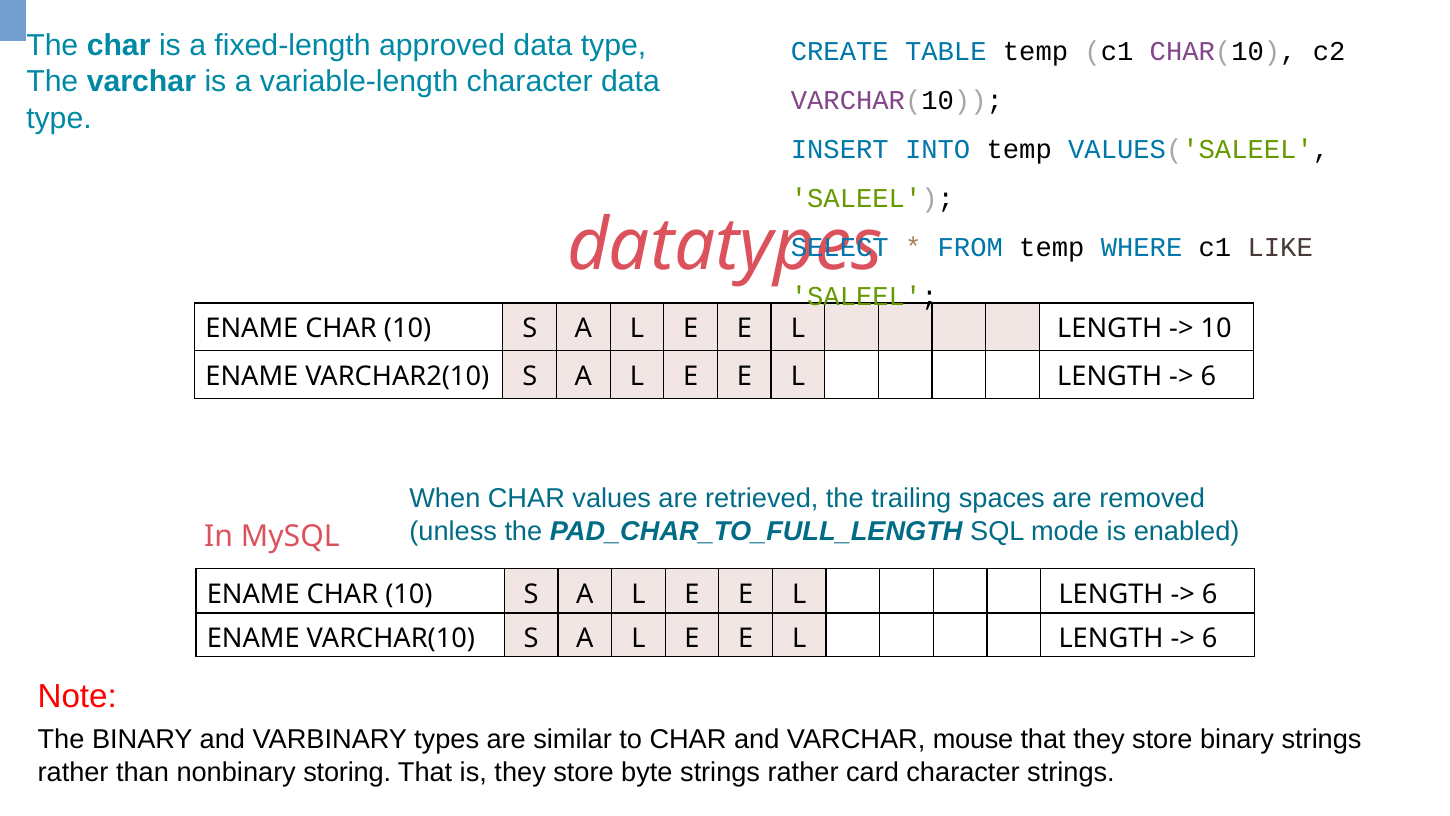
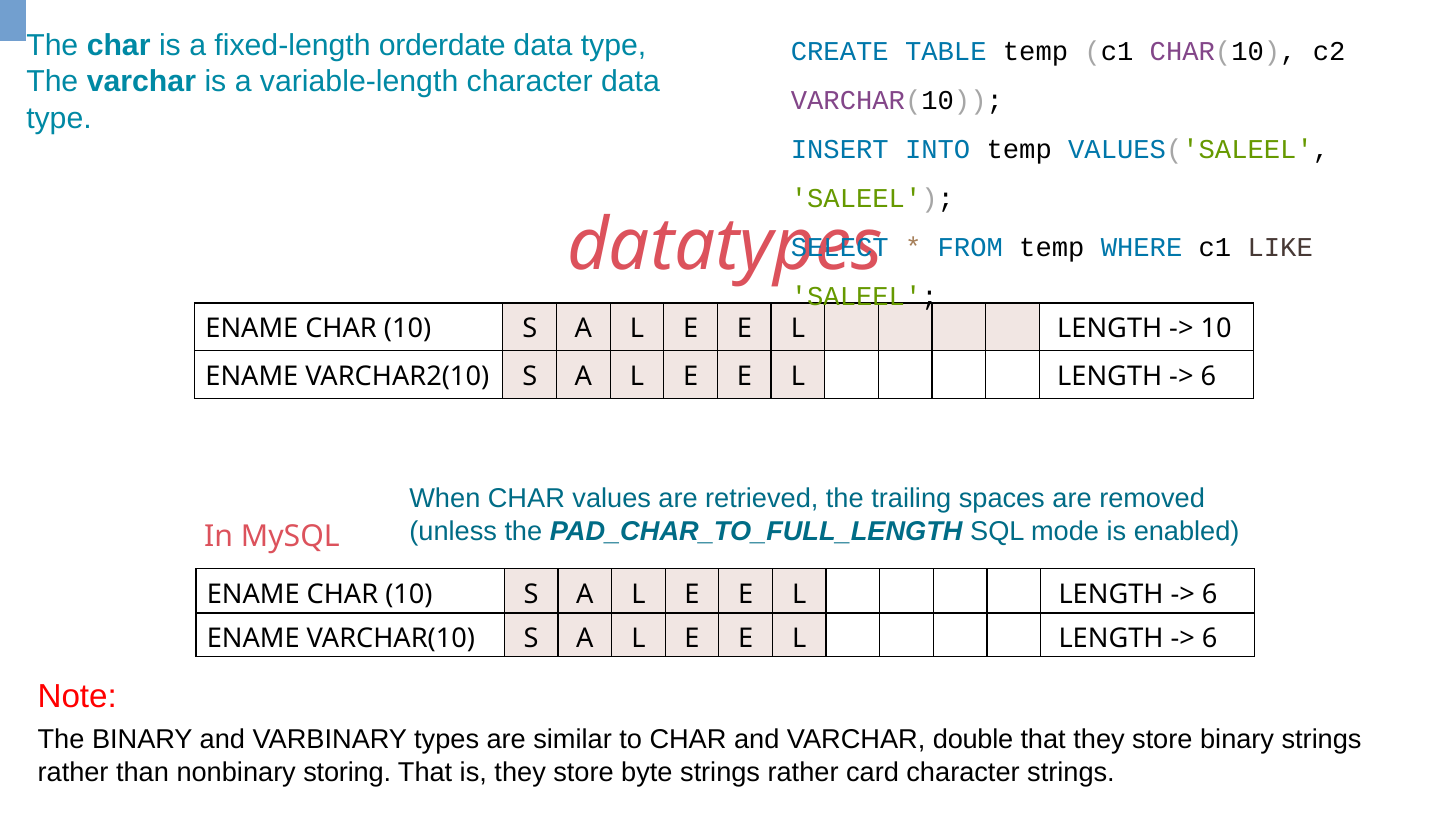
approved: approved -> orderdate
mouse: mouse -> double
